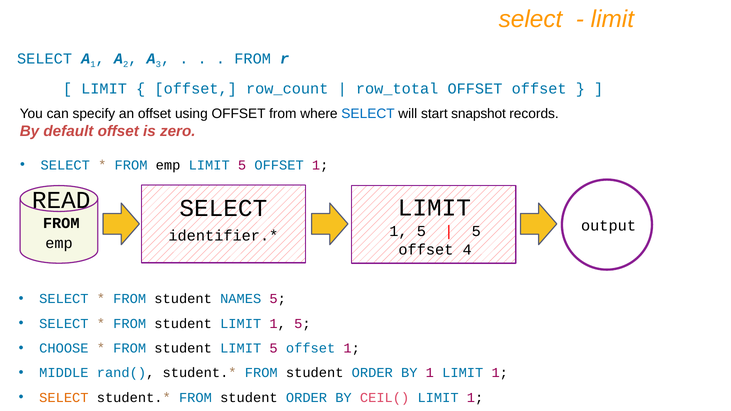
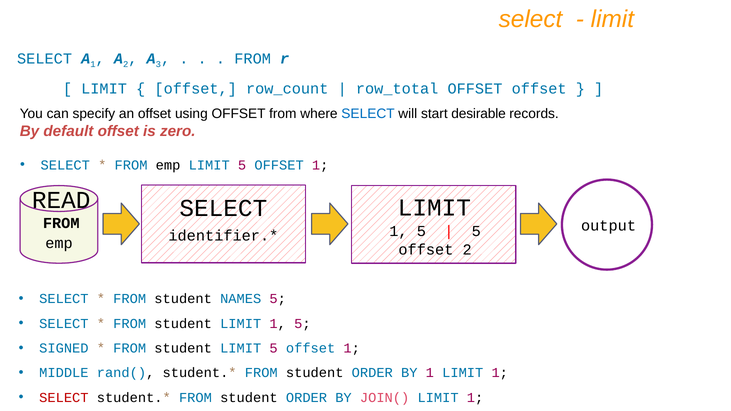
snapshot: snapshot -> desirable
offset 4: 4 -> 2
CHOOSE: CHOOSE -> SIGNED
SELECT at (64, 398) colour: orange -> red
CEIL(: CEIL( -> JOIN(
